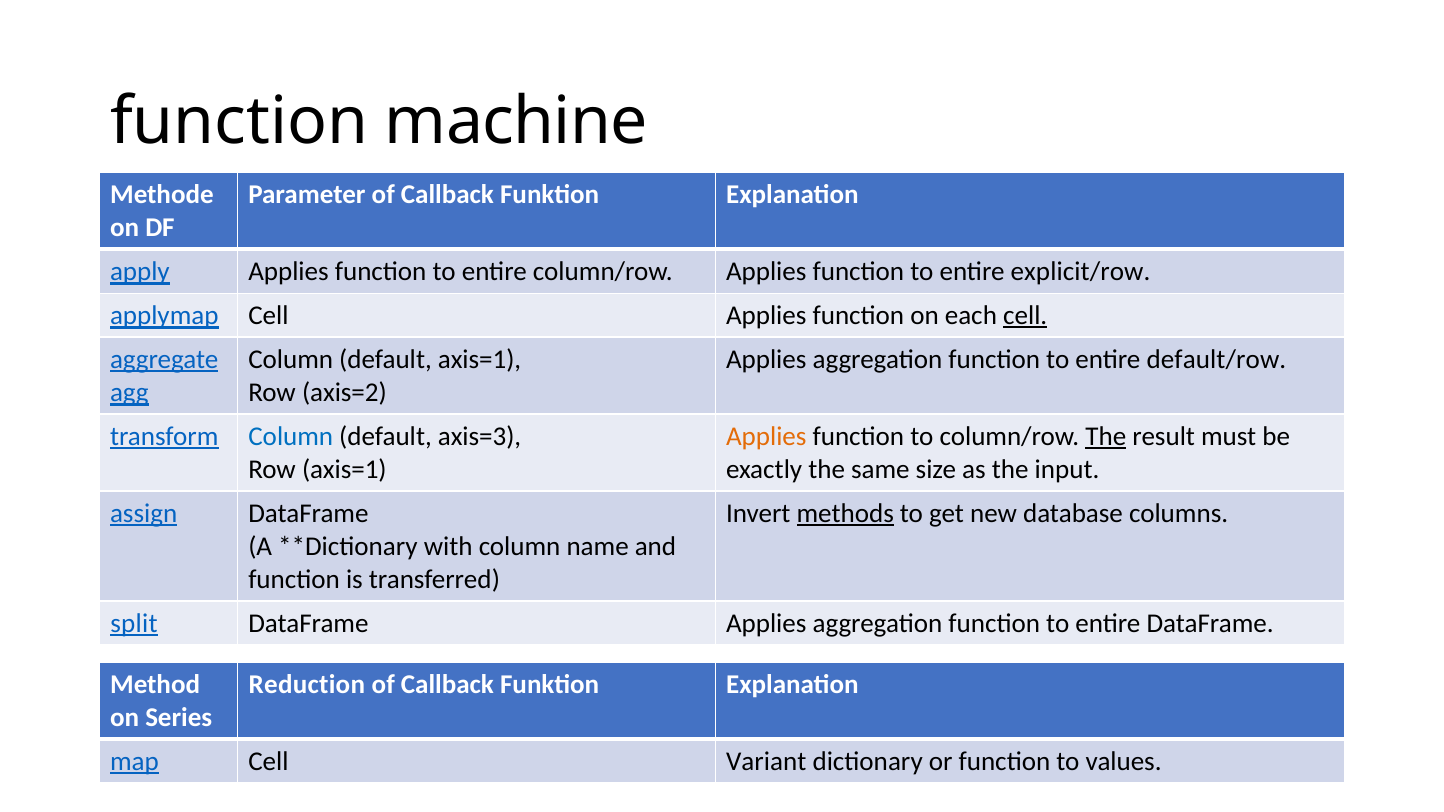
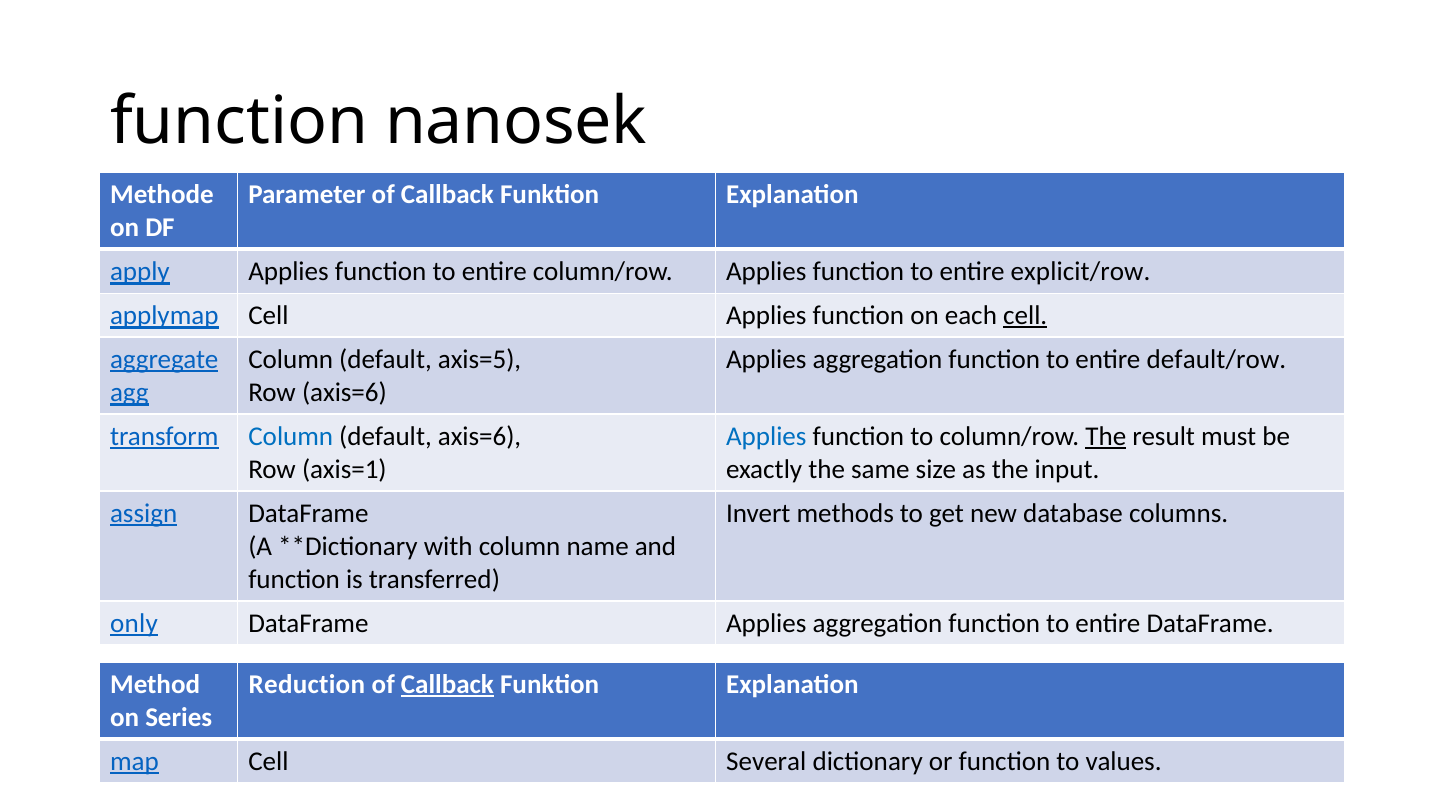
machine: machine -> nanosek
default axis=1: axis=1 -> axis=5
Row axis=2: axis=2 -> axis=6
default axis=3: axis=3 -> axis=6
Applies at (766, 436) colour: orange -> blue
methods underline: present -> none
split: split -> only
Callback at (447, 684) underline: none -> present
Variant: Variant -> Several
